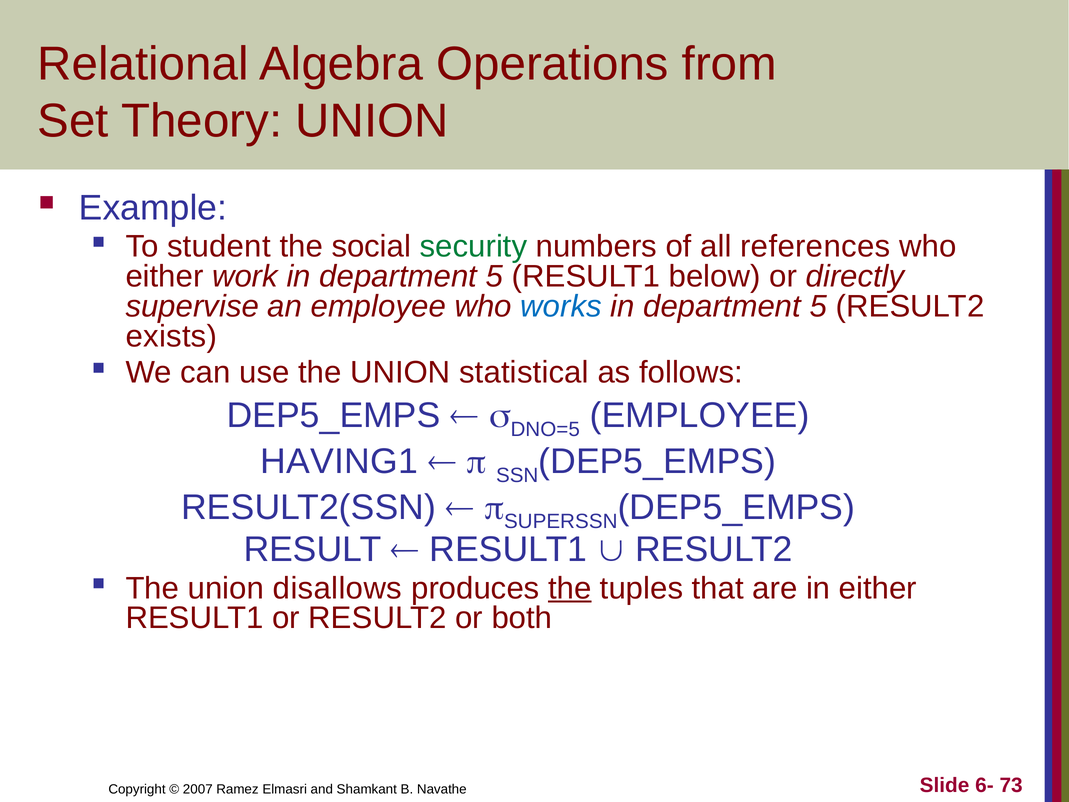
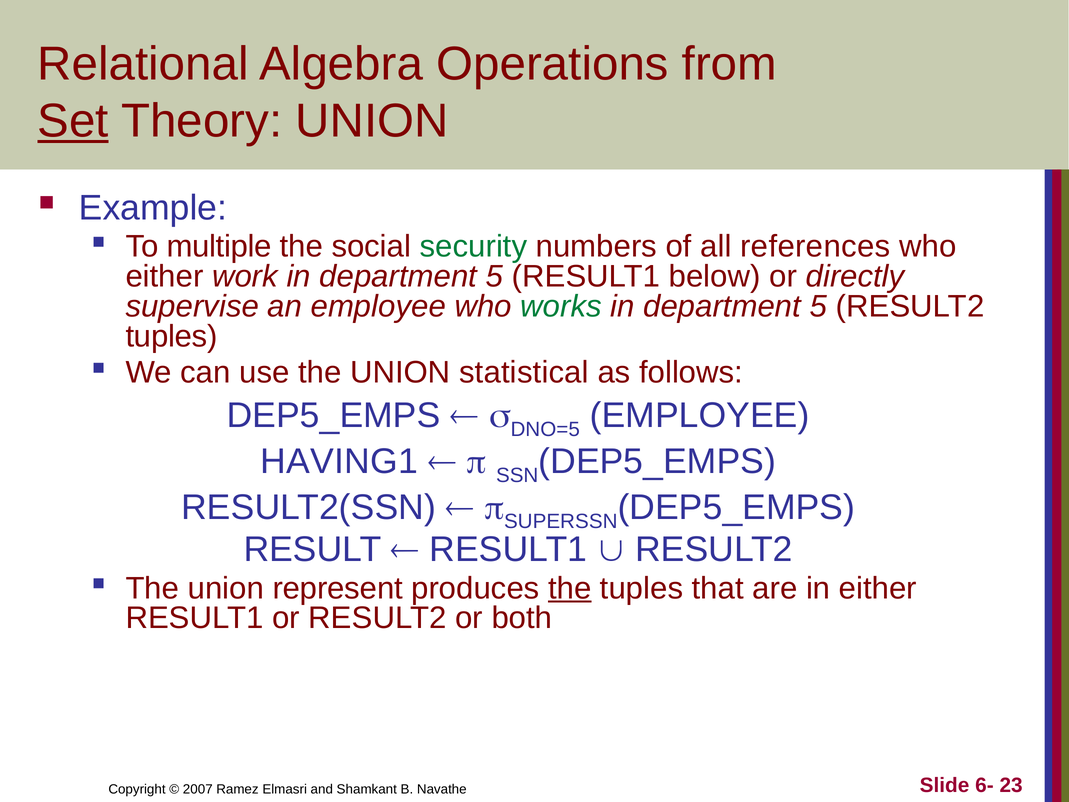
Set underline: none -> present
student: student -> multiple
works colour: blue -> green
exists at (171, 336): exists -> tuples
disallows: disallows -> represent
73: 73 -> 23
